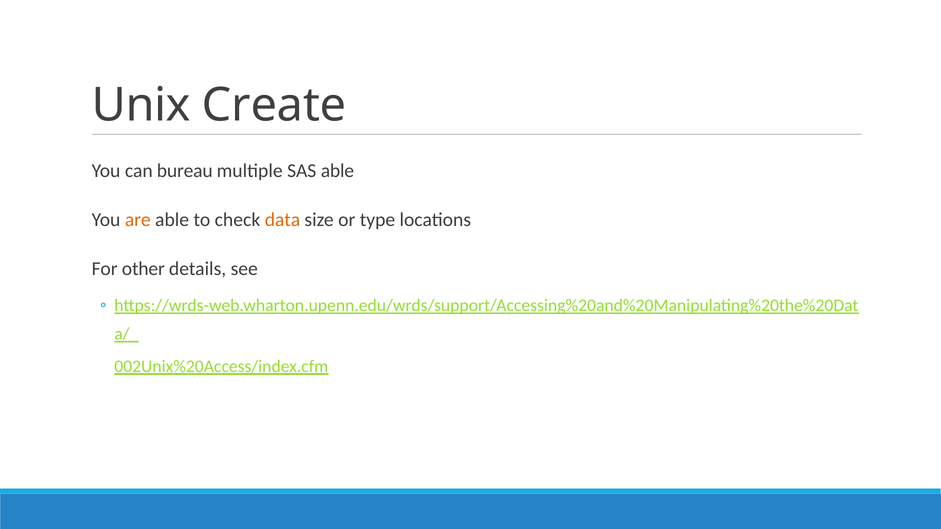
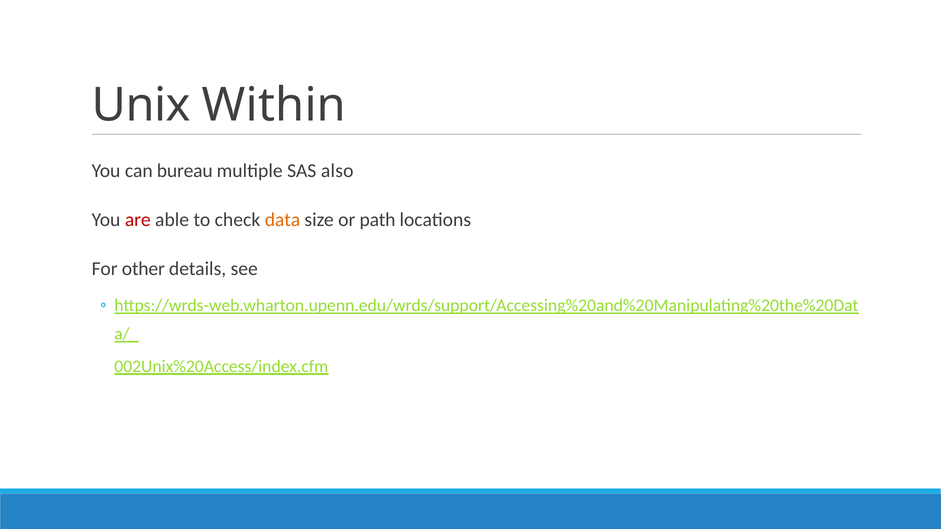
Create: Create -> Within
SAS able: able -> also
are colour: orange -> red
type: type -> path
